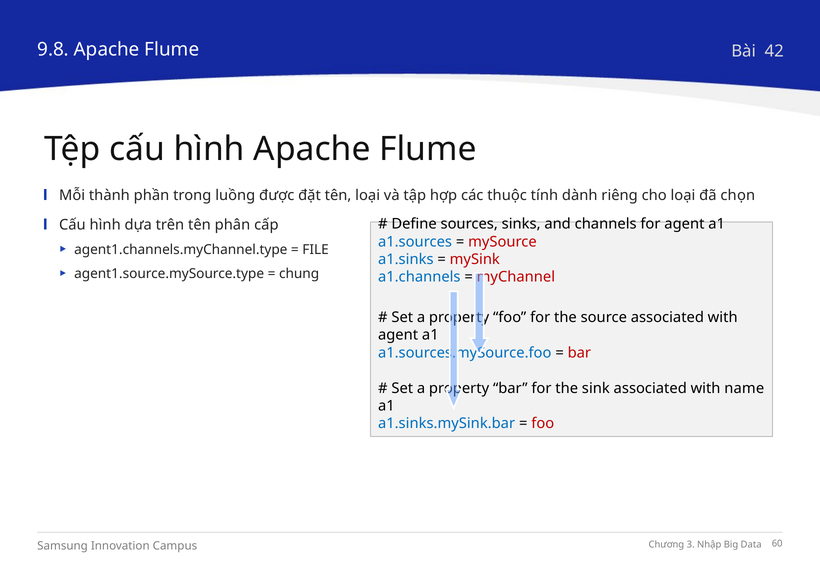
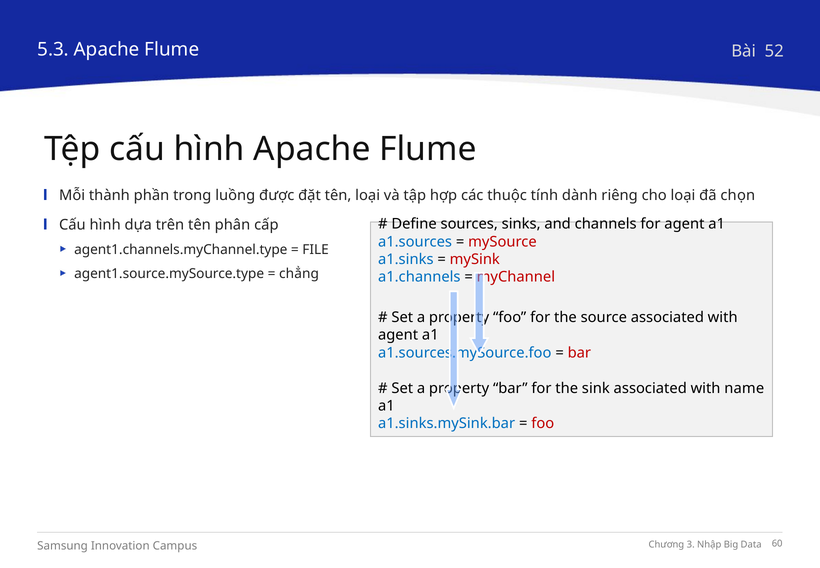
9.8: 9.8 -> 5.3
42: 42 -> 52
chung: chung -> chẳng
